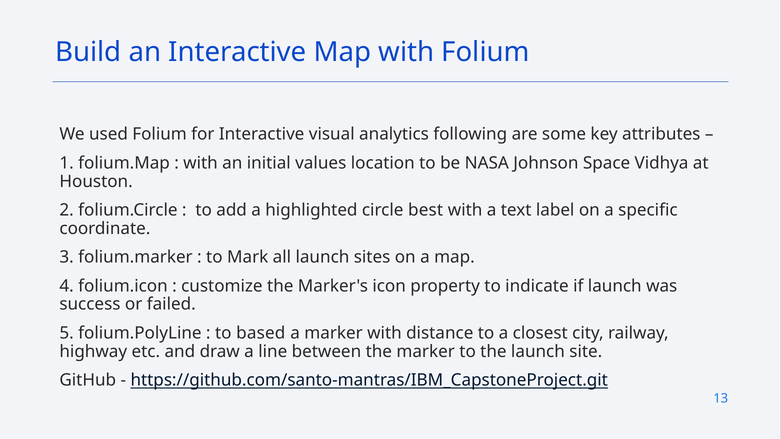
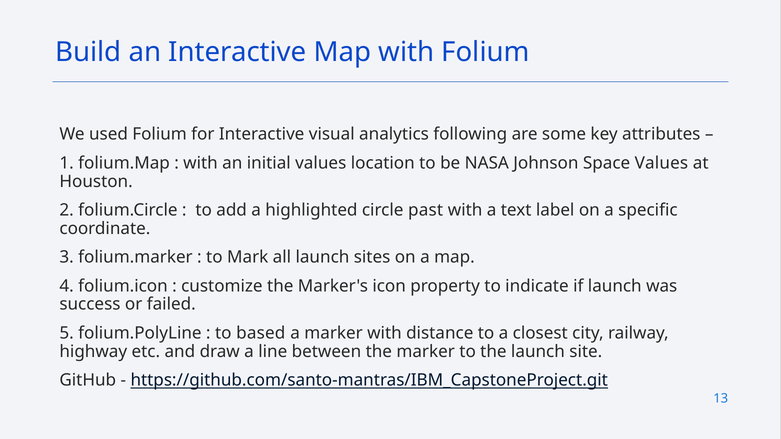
Space Vidhya: Vidhya -> Values
best: best -> past
